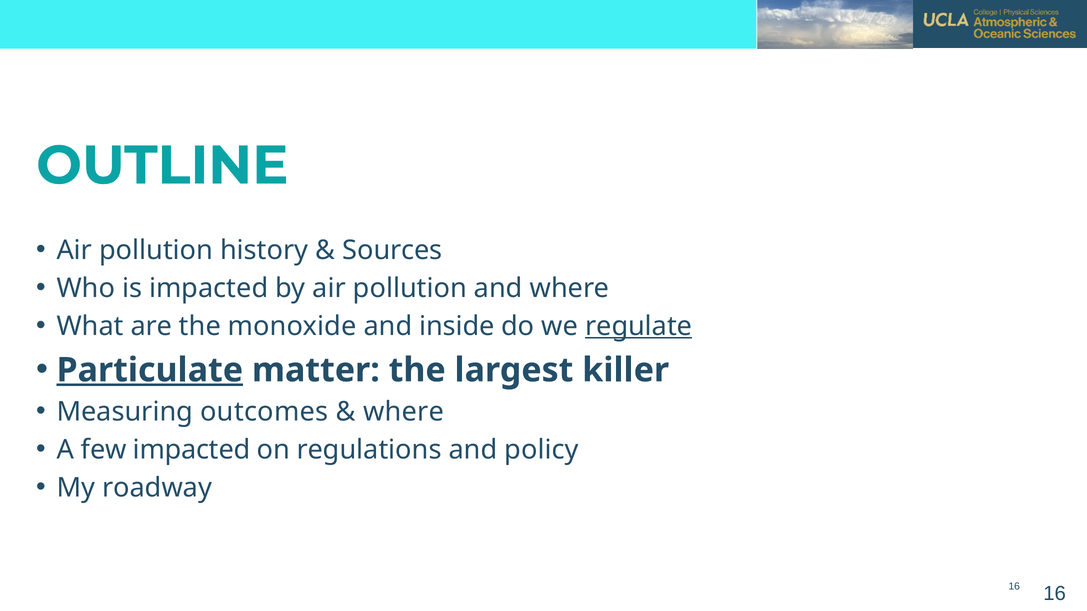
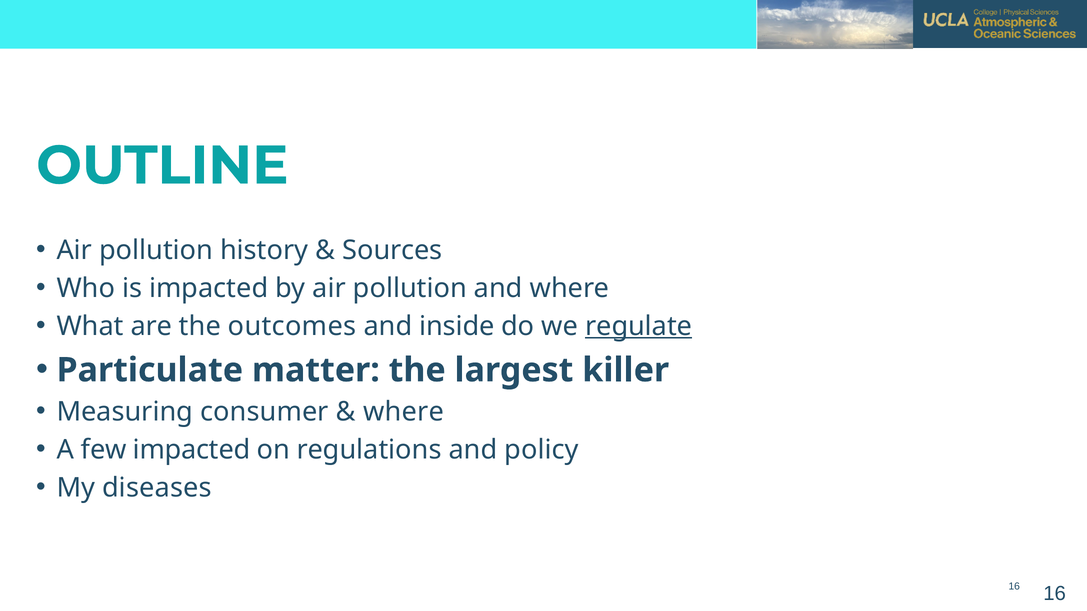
monoxide: monoxide -> outcomes
Particulate underline: present -> none
outcomes: outcomes -> consumer
roadway: roadway -> diseases
